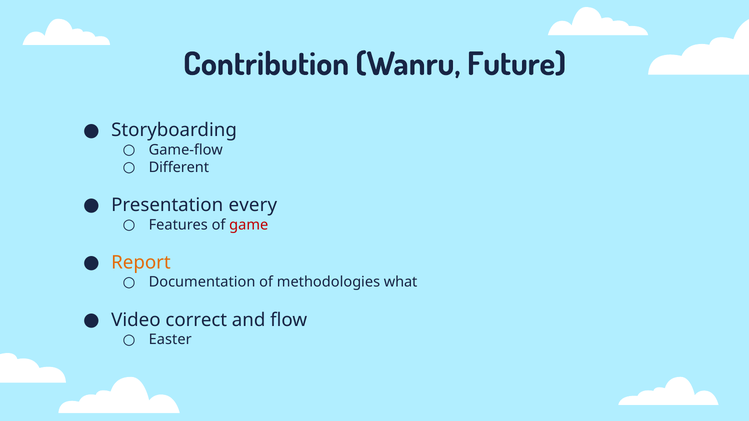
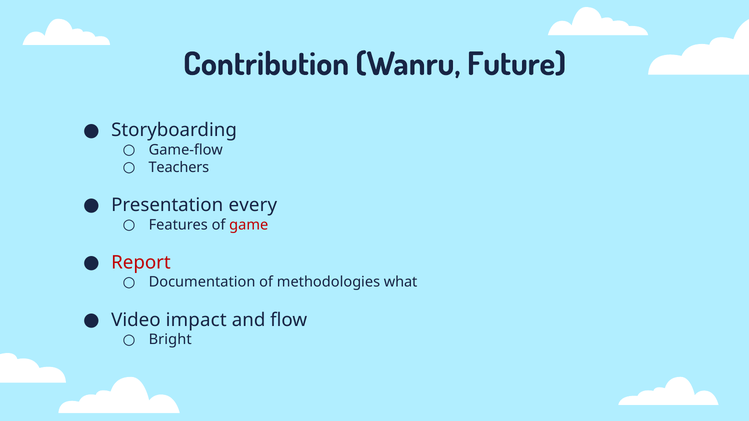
Different: Different -> Teachers
Report colour: orange -> red
correct: correct -> impact
Easter: Easter -> Bright
